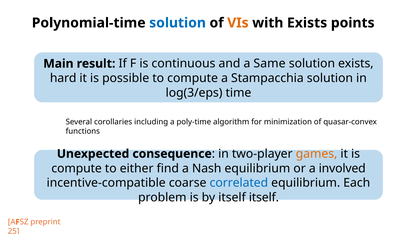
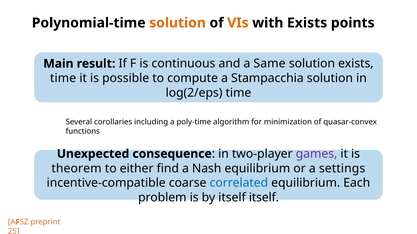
solution at (178, 23) colour: blue -> orange
hard at (63, 78): hard -> time
log(3/eps: log(3/eps -> log(2/eps
games colour: orange -> purple
compute at (77, 169): compute -> theorem
involved: involved -> settings
